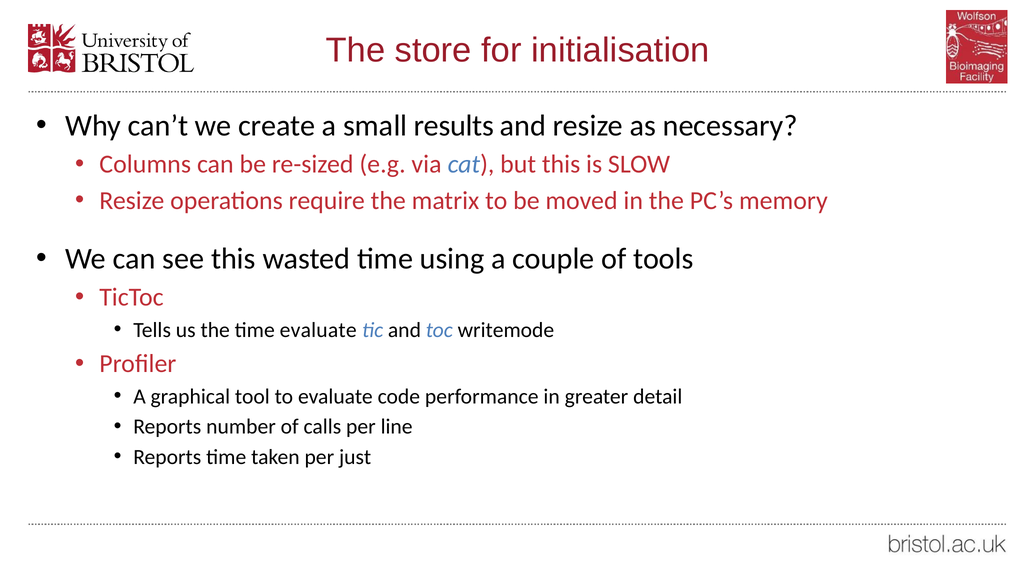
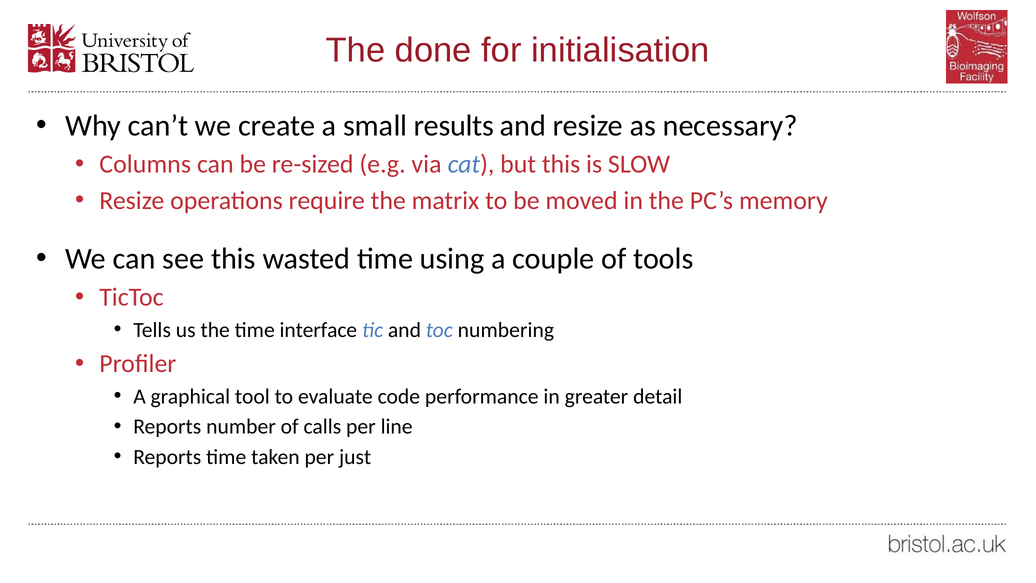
store: store -> done
time evaluate: evaluate -> interface
writemode: writemode -> numbering
